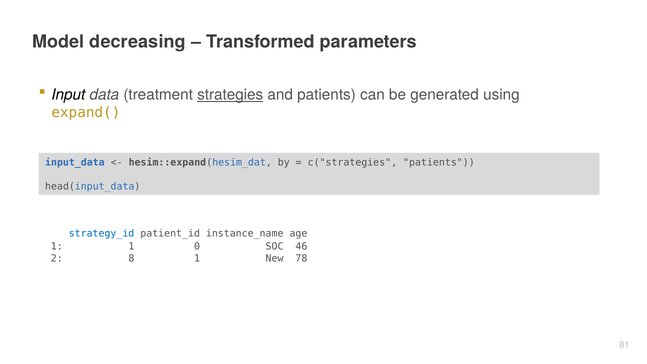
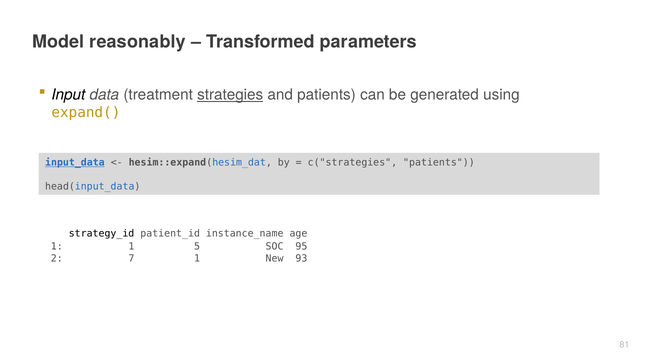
decreasing: decreasing -> reasonably
input_data underline: none -> present
strategy_id colour: blue -> black
0: 0 -> 5
46: 46 -> 95
8: 8 -> 7
78: 78 -> 93
